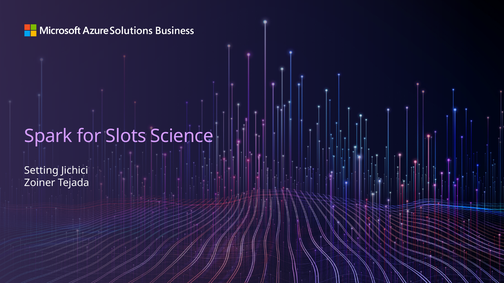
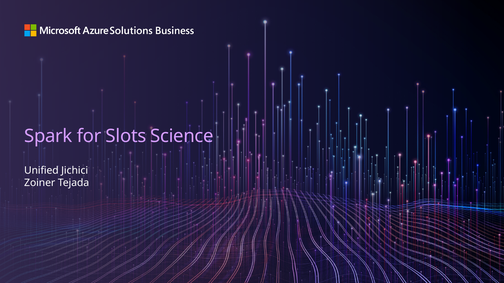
Setting: Setting -> Unified
